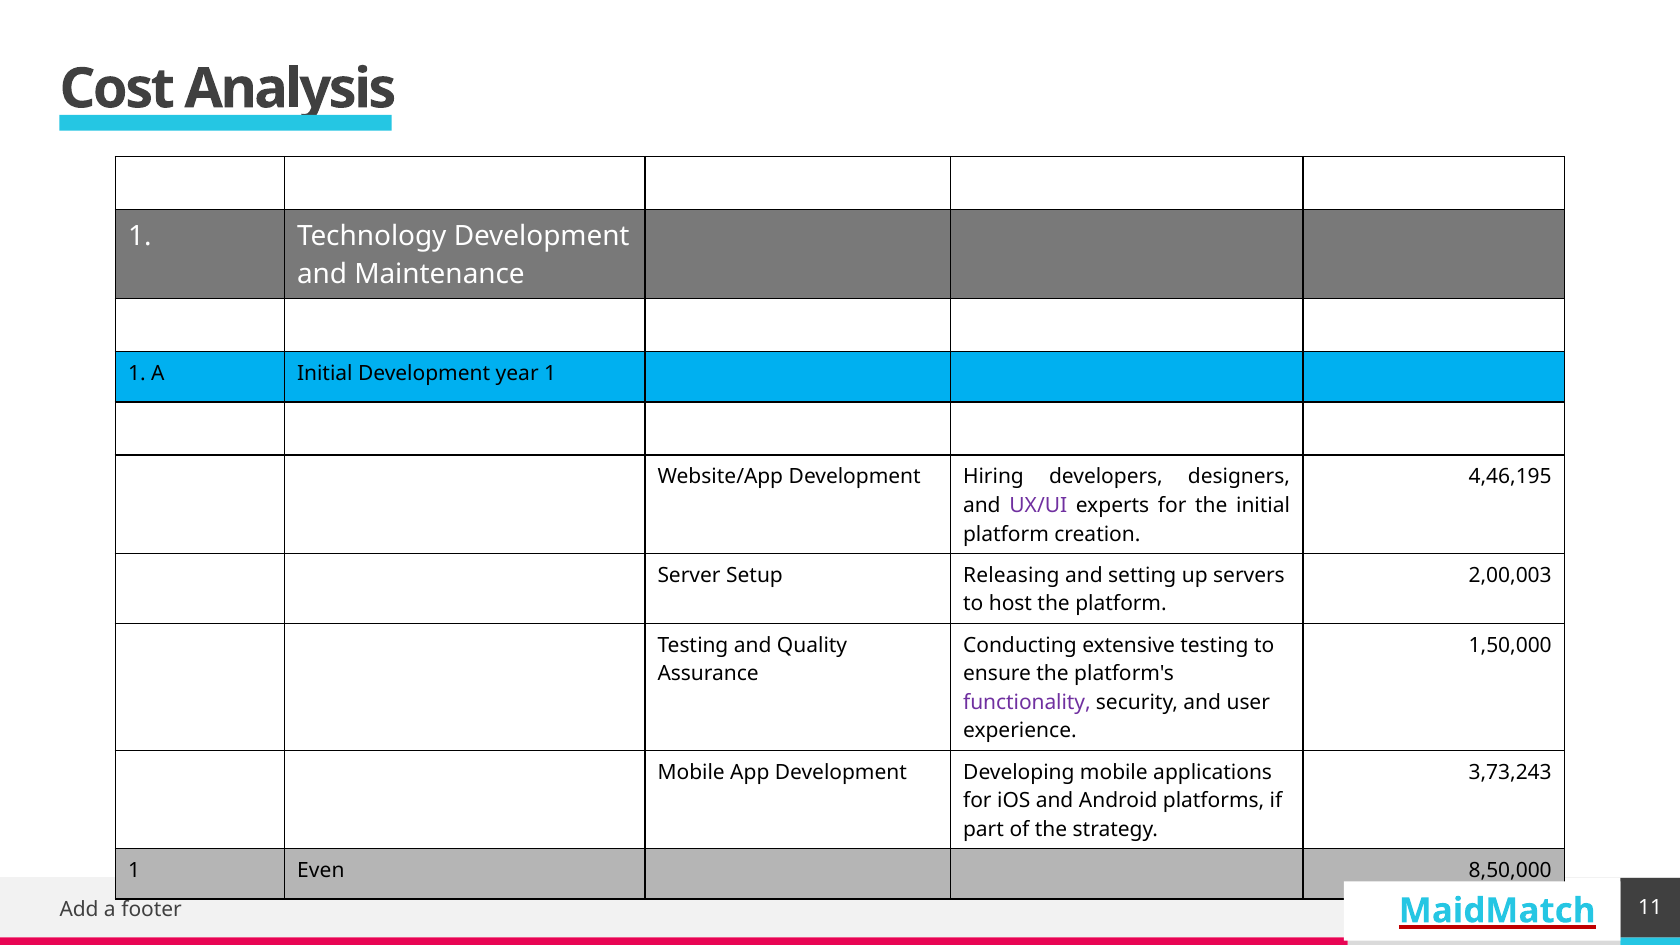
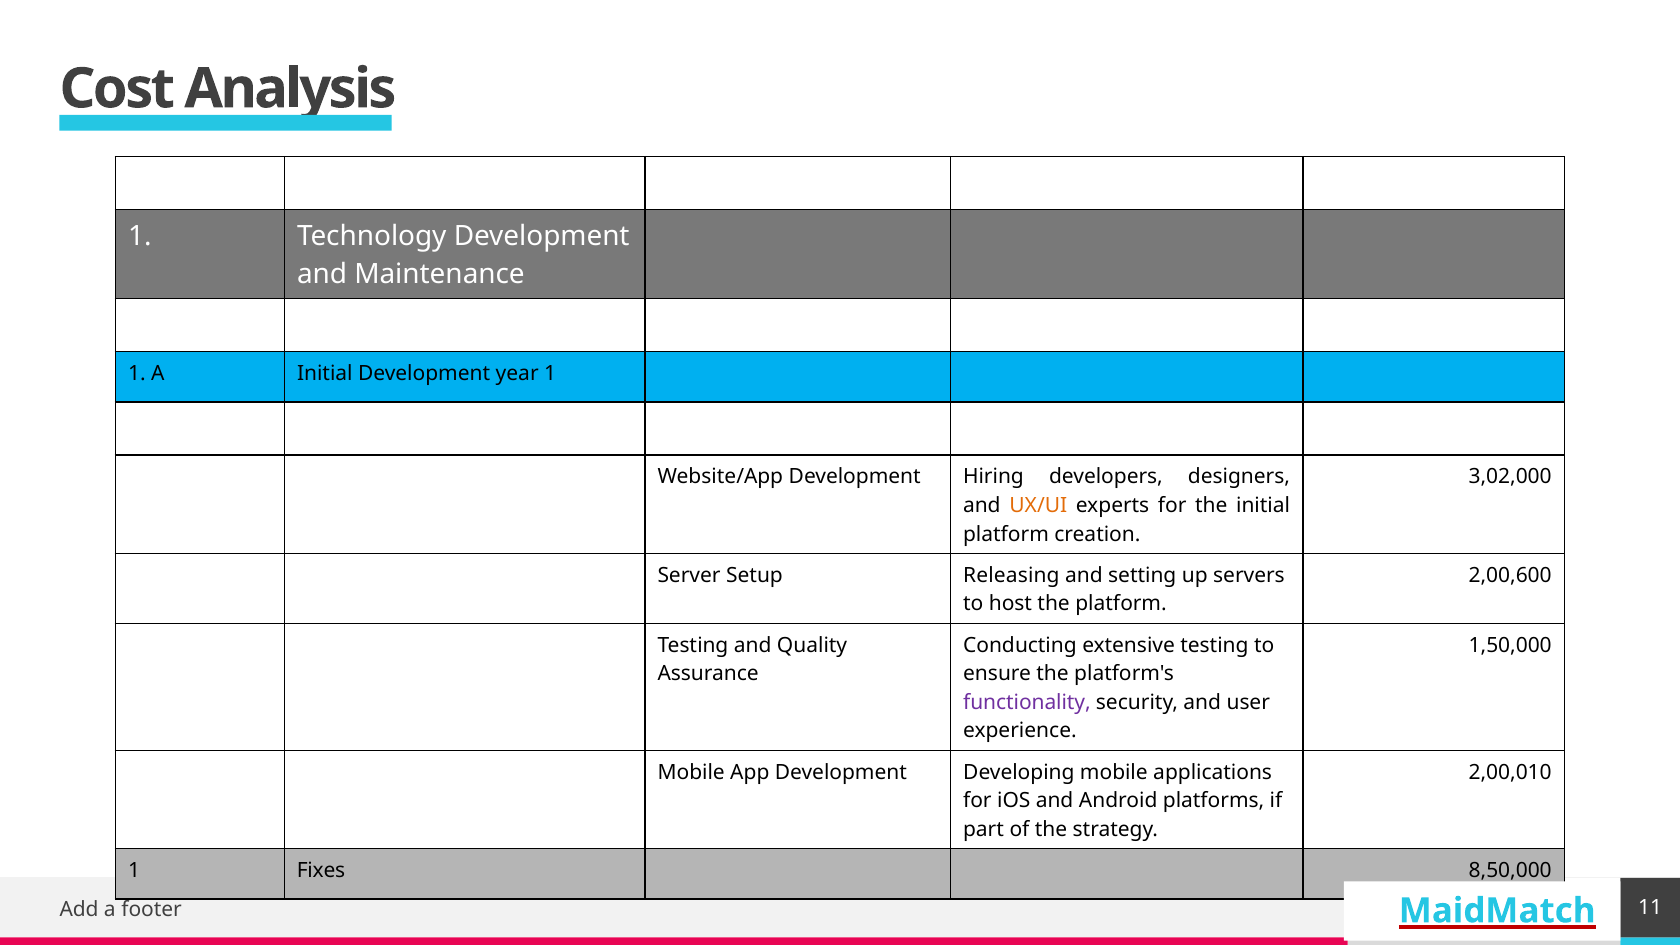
4,46,195: 4,46,195 -> 3,02,000
UX/UI colour: purple -> orange
2,00,003: 2,00,003 -> 2,00,600
3,73,243: 3,73,243 -> 2,00,010
Even: Even -> Fixes
